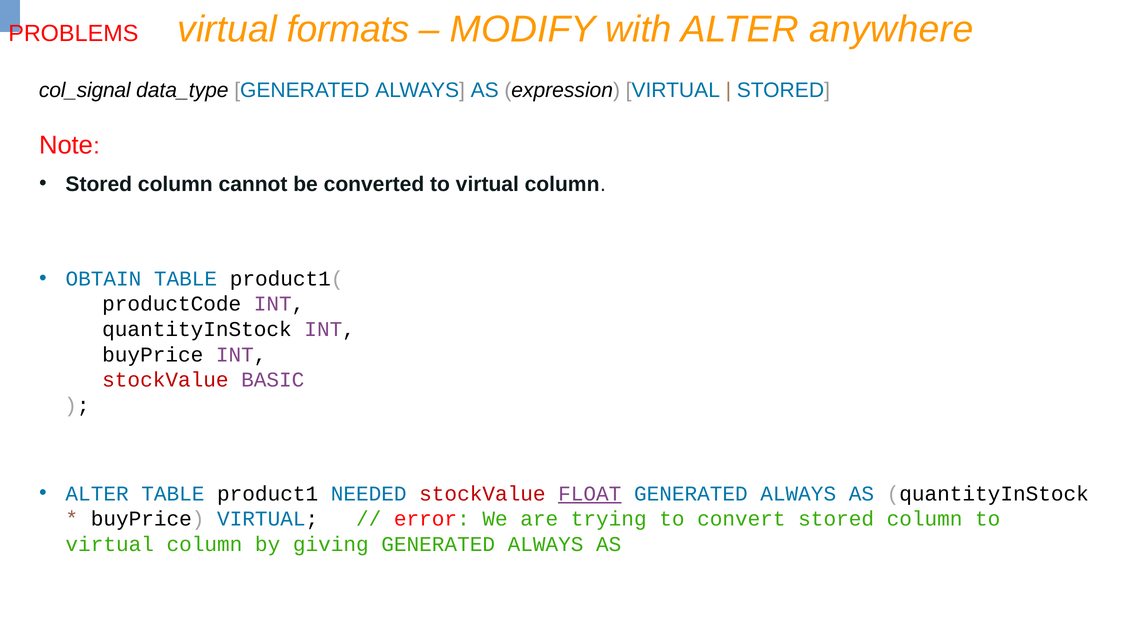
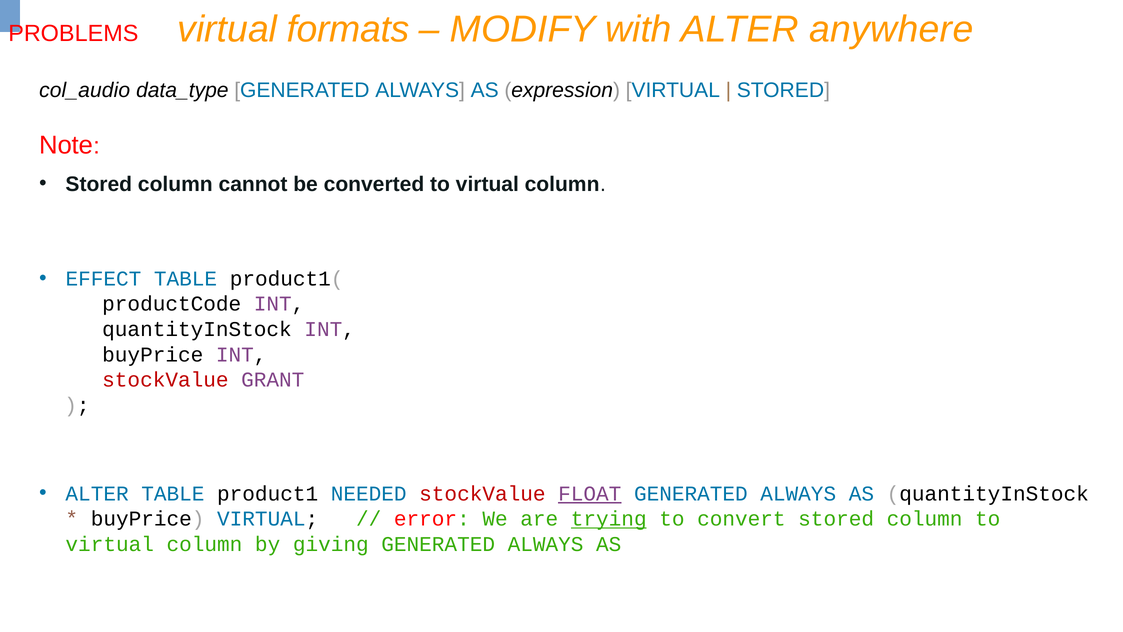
col_signal: col_signal -> col_audio
OBTAIN: OBTAIN -> EFFECT
BASIC: BASIC -> GRANT
trying underline: none -> present
